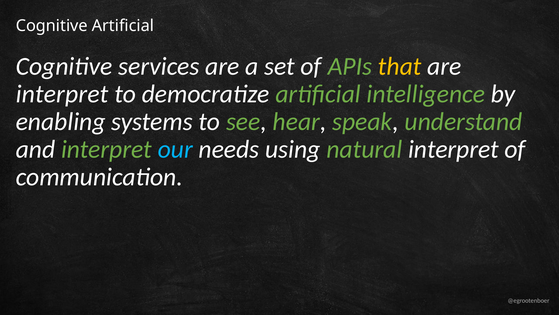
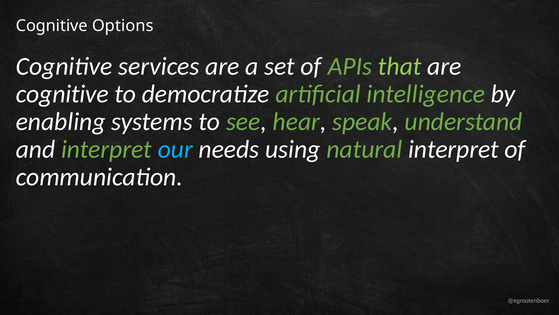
Cognitive Artificial: Artificial -> Options
that colour: yellow -> light green
interpret at (62, 94): interpret -> cognitive
